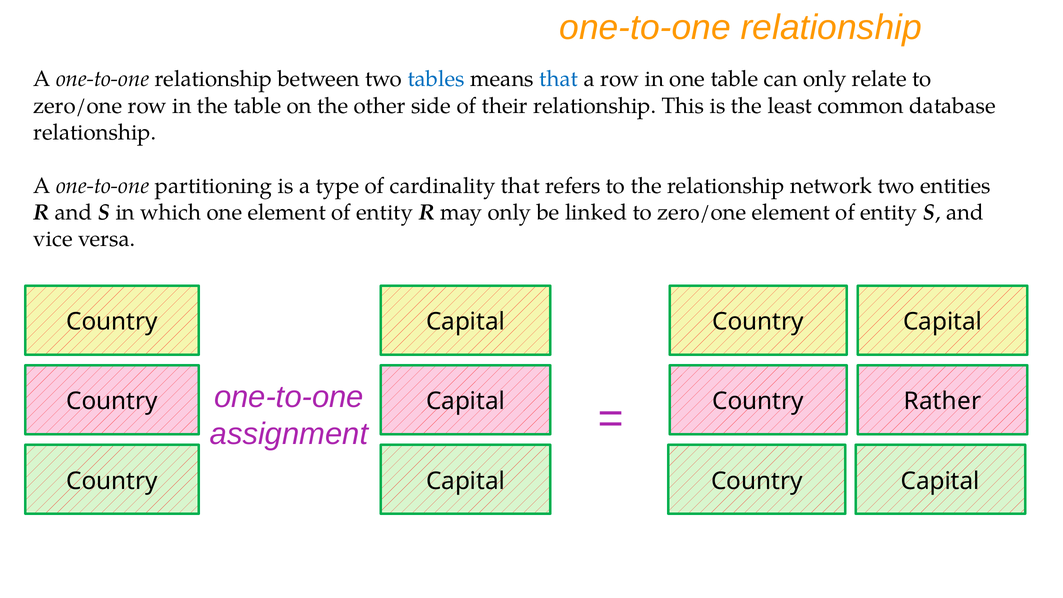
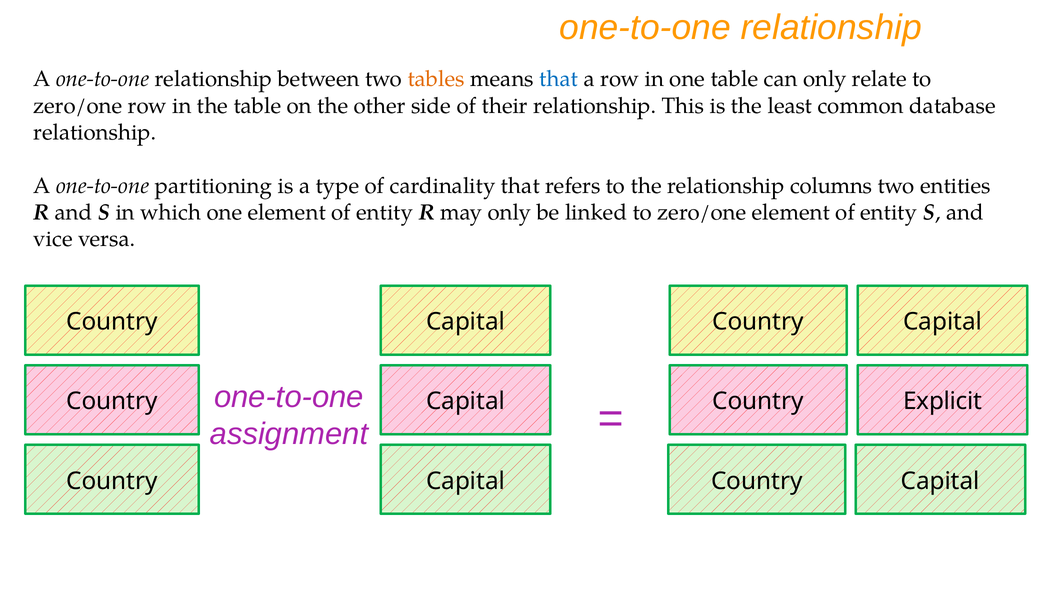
tables colour: blue -> orange
network: network -> columns
Rather: Rather -> Explicit
